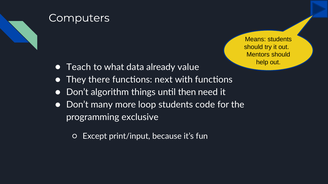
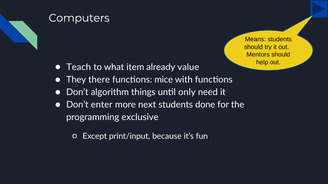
data: data -> item
next: next -> mice
then: then -> only
many: many -> enter
loop: loop -> next
code: code -> done
